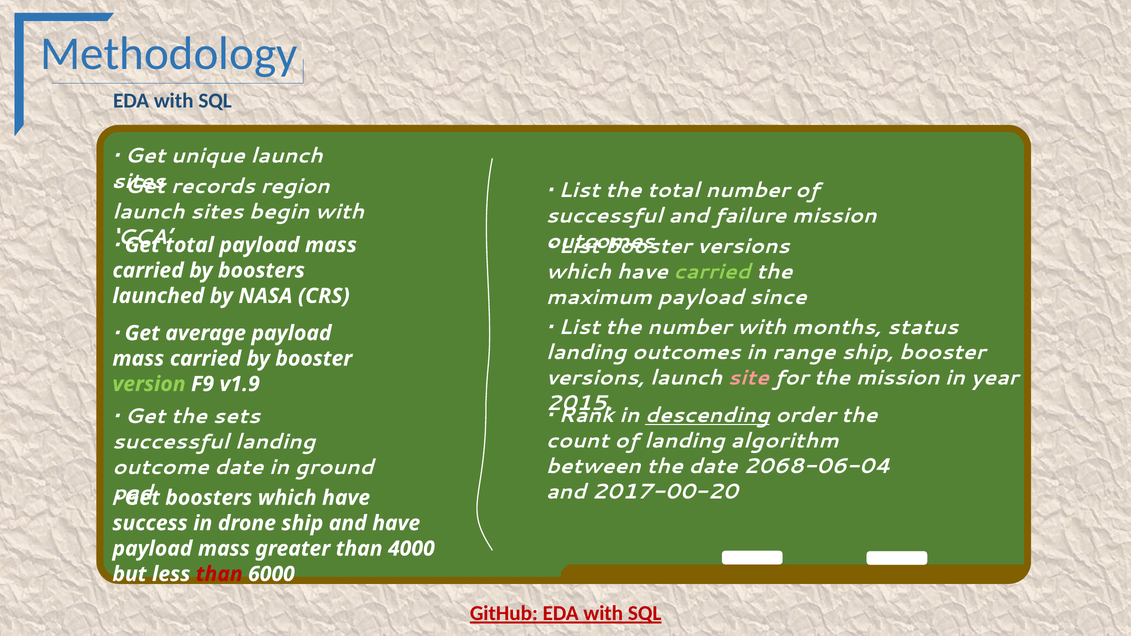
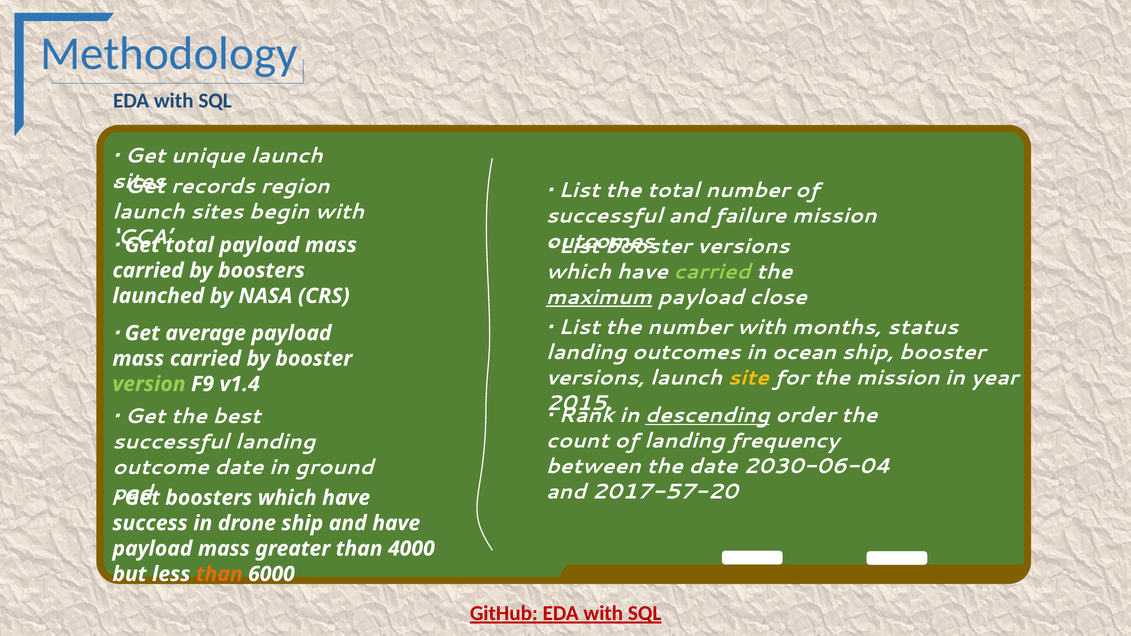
maximum underline: none -> present
since: since -> close
range: range -> ocean
site colour: pink -> yellow
v1.9: v1.9 -> v1.4
sets: sets -> best
algorithm: algorithm -> frequency
2068-06-04: 2068-06-04 -> 2030-06-04
2017-00-20: 2017-00-20 -> 2017-57-20
than at (219, 574) colour: red -> orange
